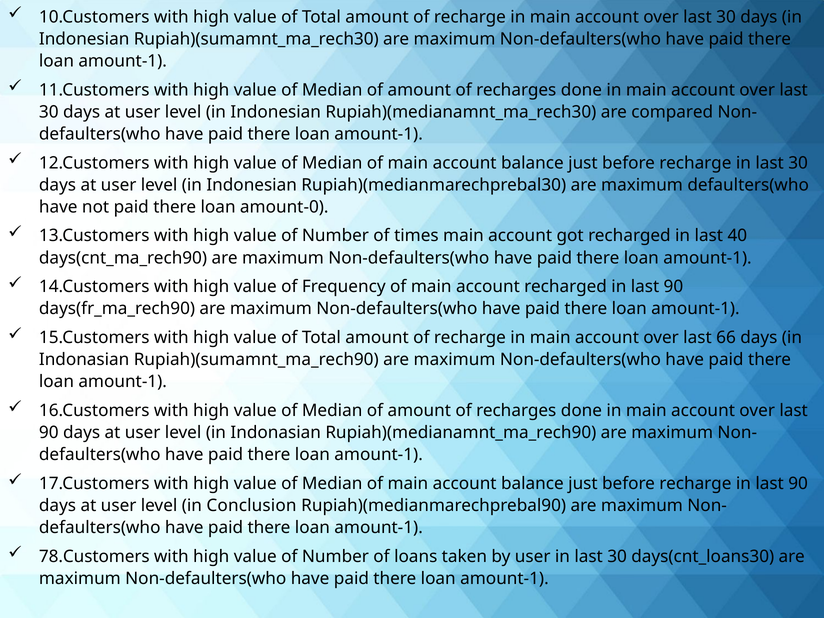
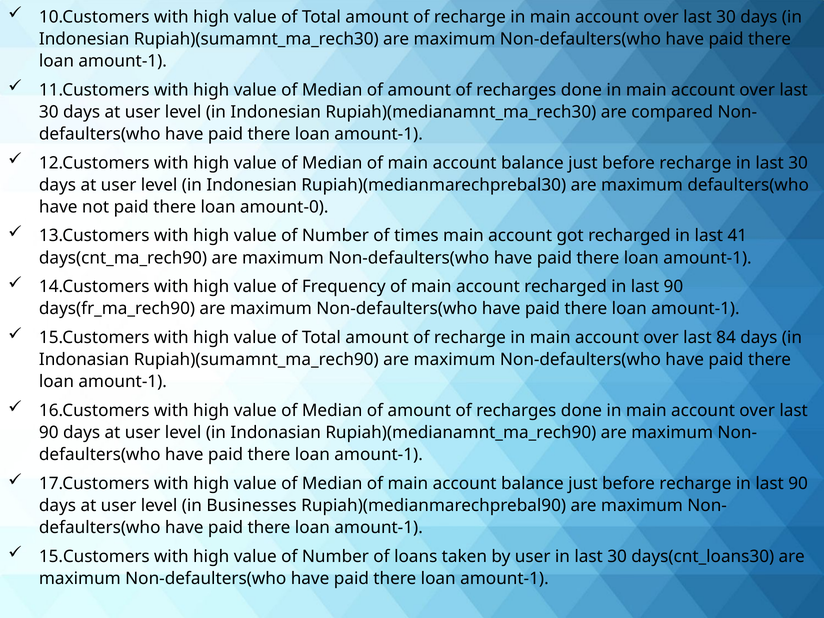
40: 40 -> 41
66: 66 -> 84
Conclusion: Conclusion -> Businesses
78.Customers at (94, 557): 78.Customers -> 15.Customers
